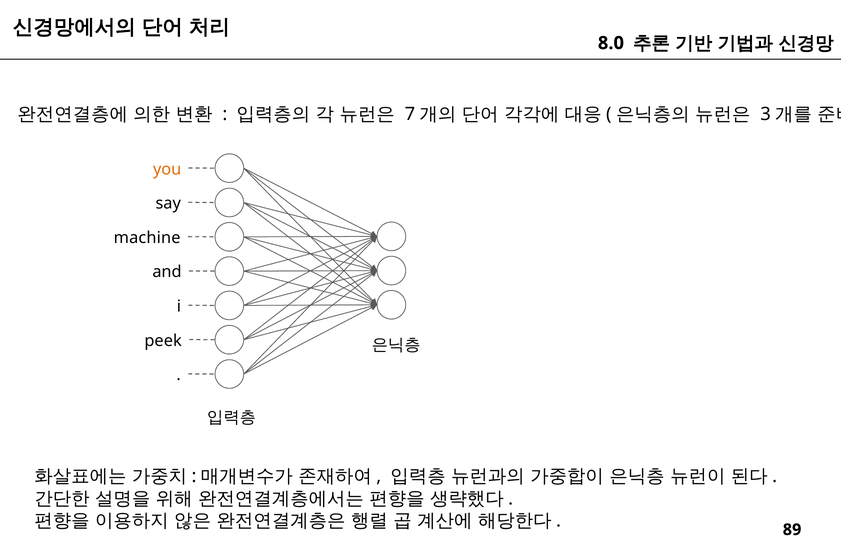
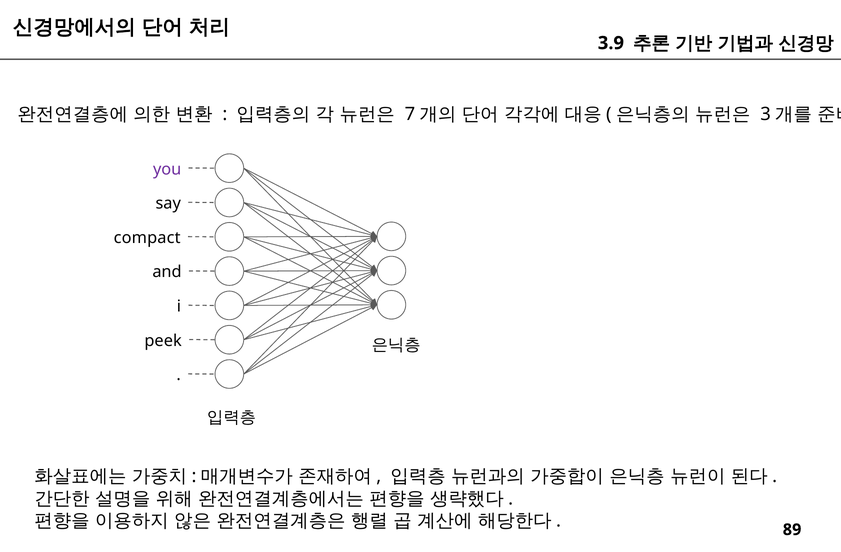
8.0: 8.0 -> 3.9
you colour: orange -> purple
machine: machine -> compact
